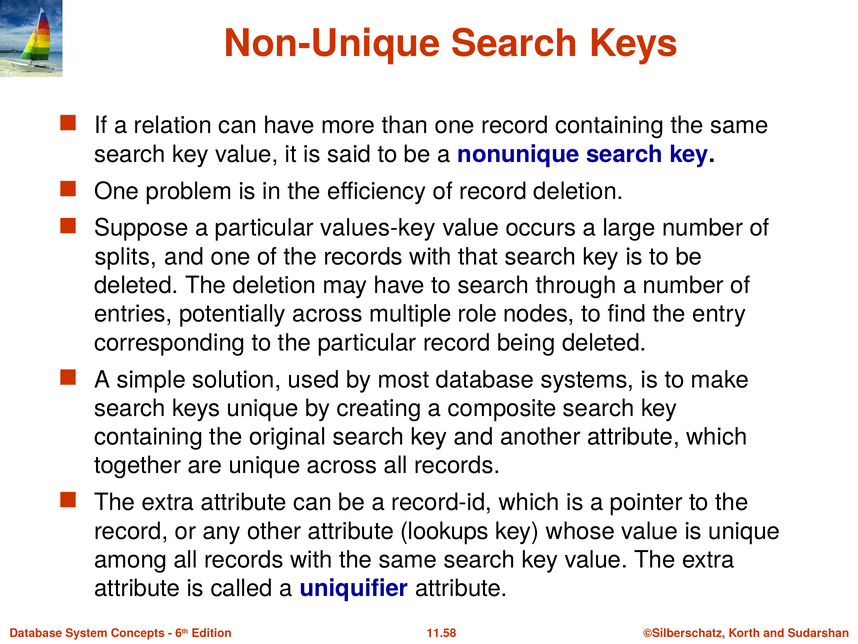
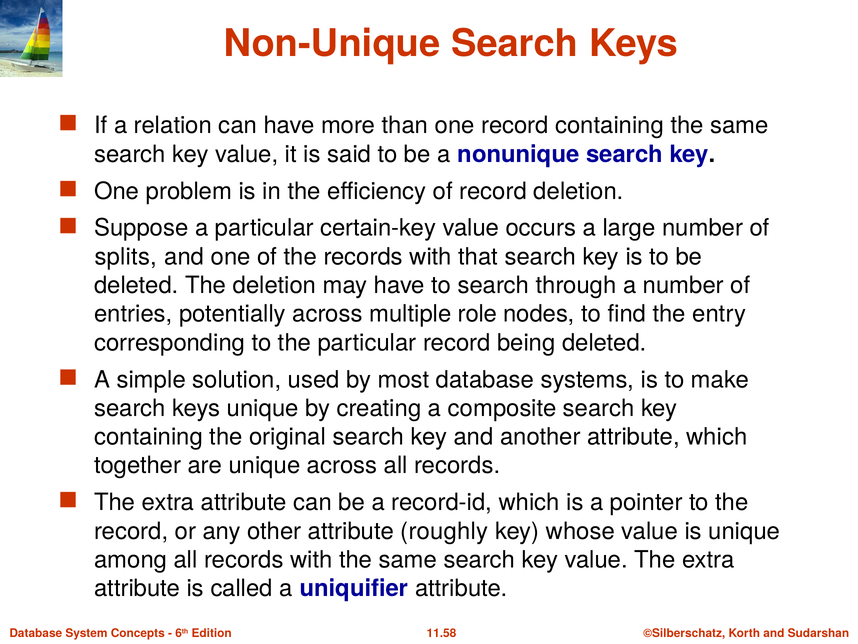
values-key: values-key -> certain-key
lookups: lookups -> roughly
